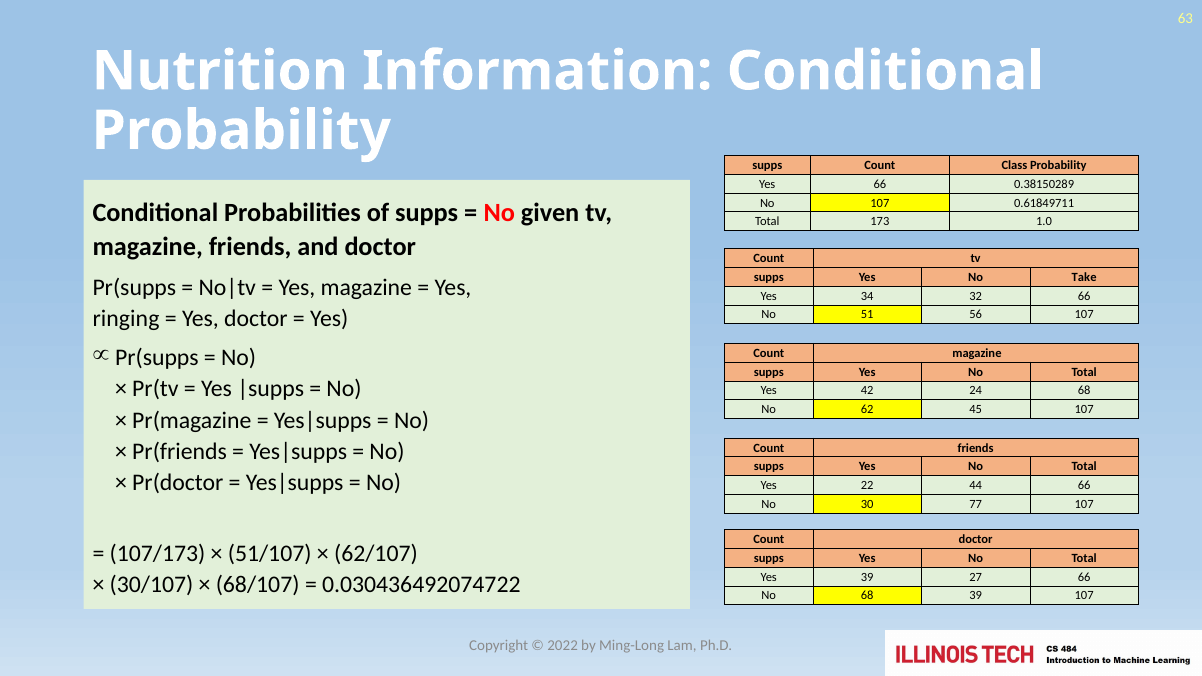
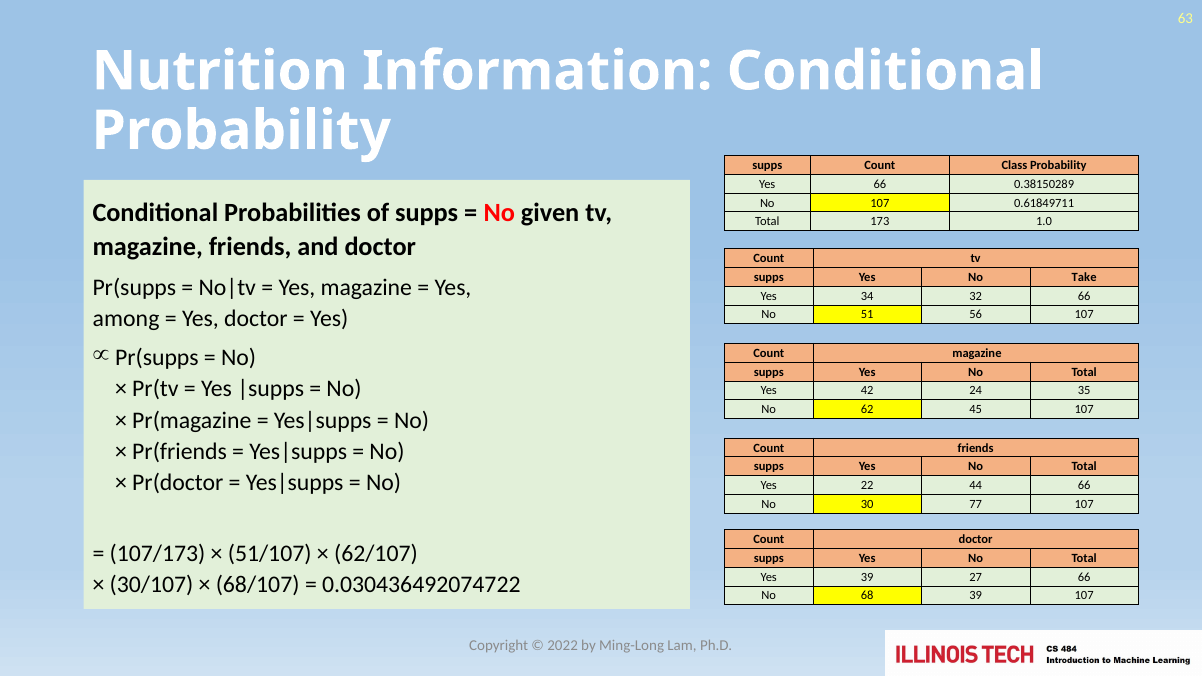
ringing: ringing -> among
24 68: 68 -> 35
